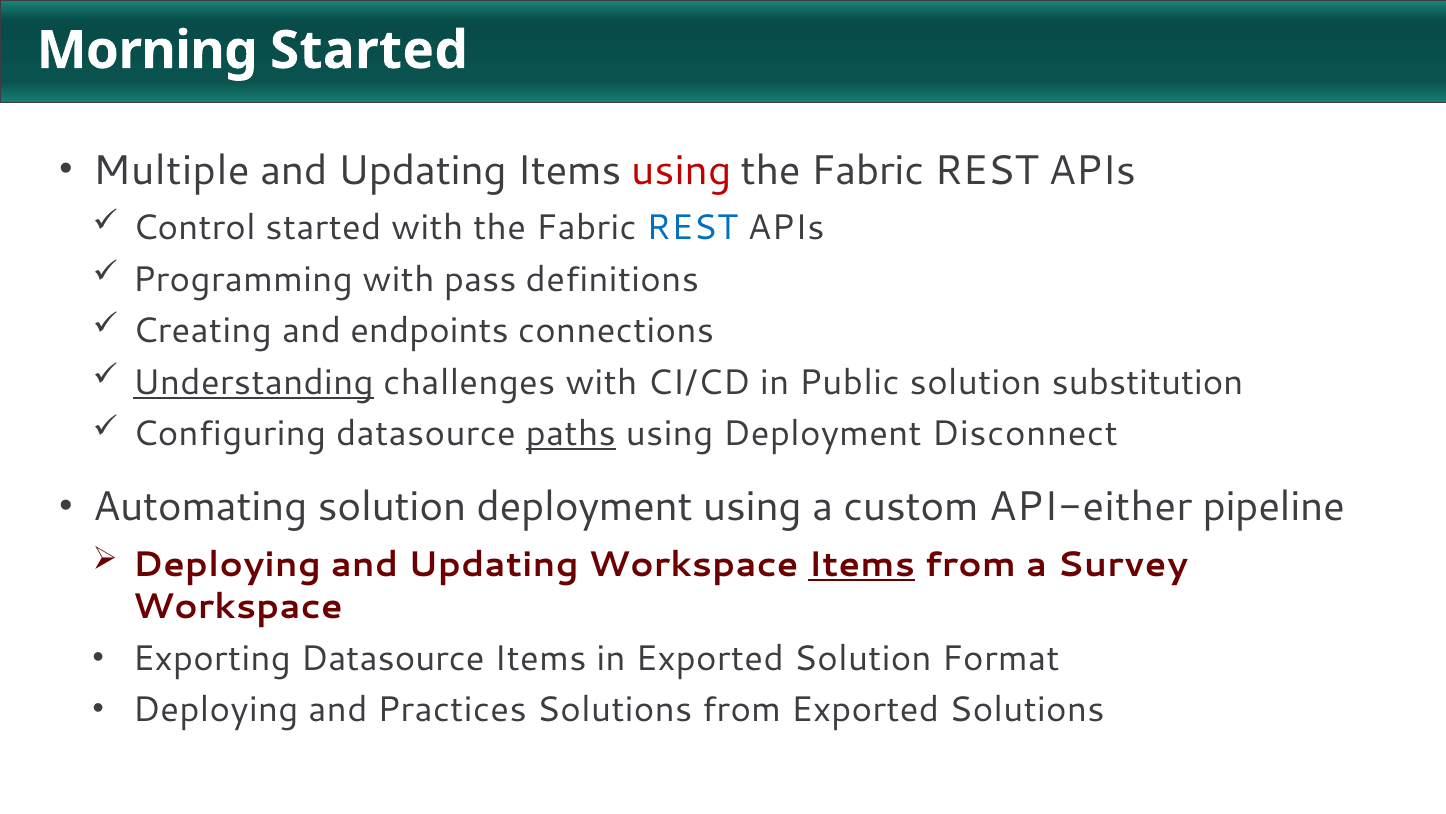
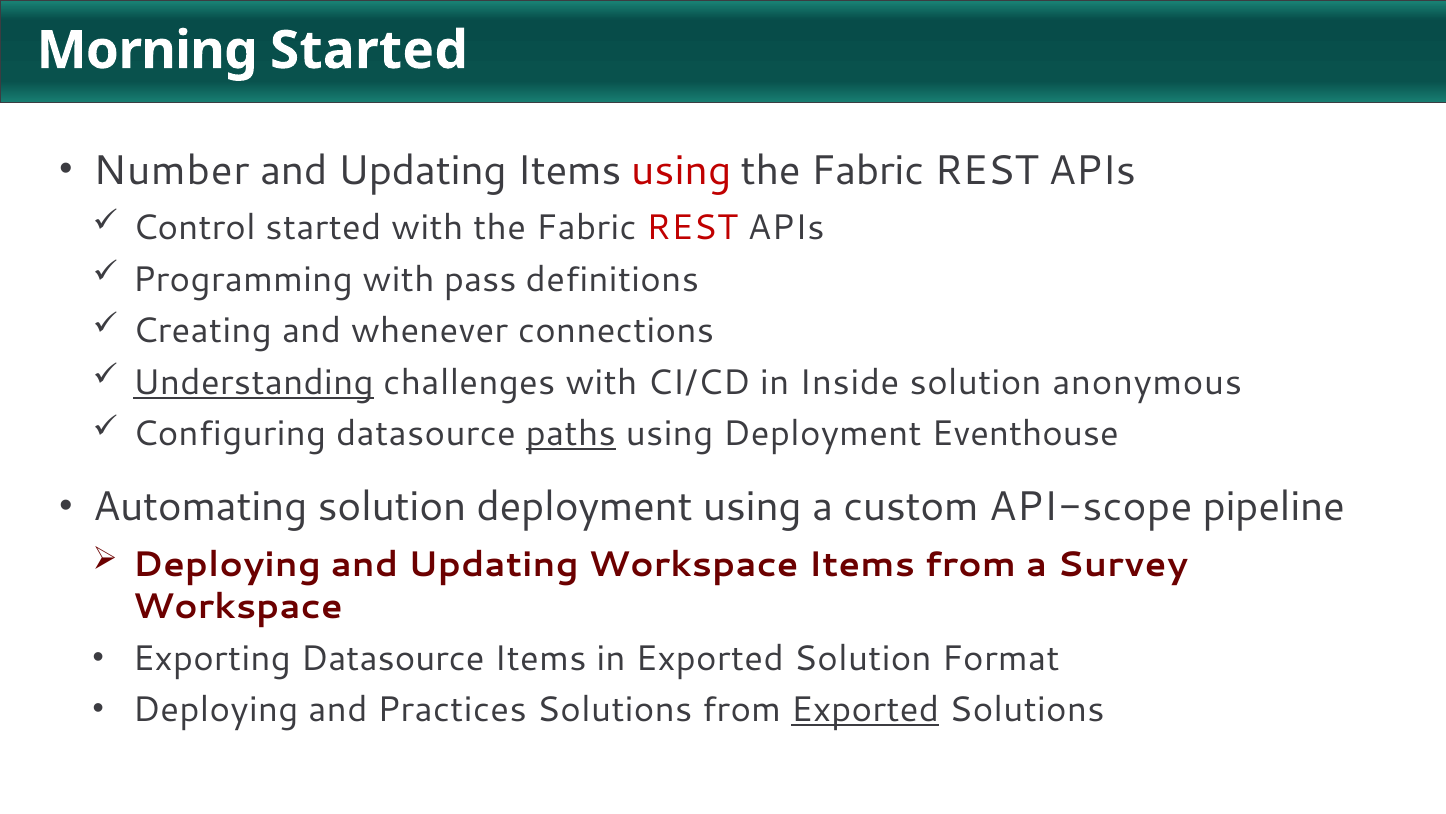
Multiple: Multiple -> Number
REST at (692, 228) colour: blue -> red
endpoints: endpoints -> whenever
Public: Public -> Inside
substitution: substitution -> anonymous
Disconnect: Disconnect -> Eventhouse
API-either: API-either -> API-scope
Items at (862, 564) underline: present -> none
Exported at (865, 709) underline: none -> present
